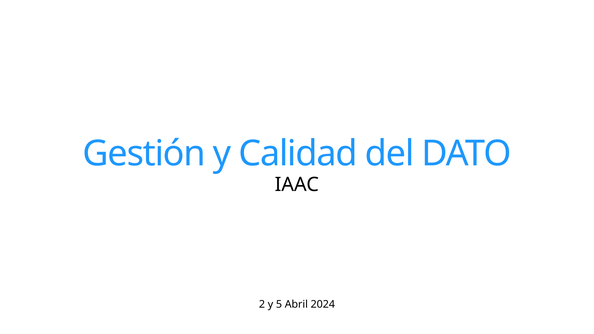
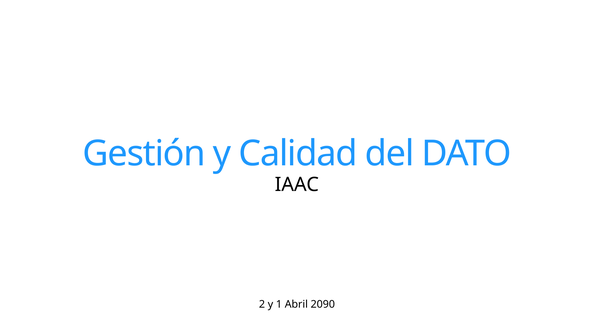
5: 5 -> 1
2024: 2024 -> 2090
